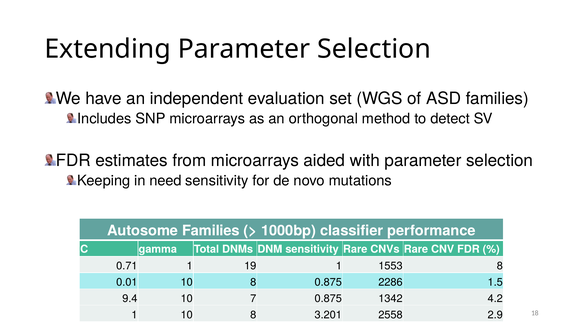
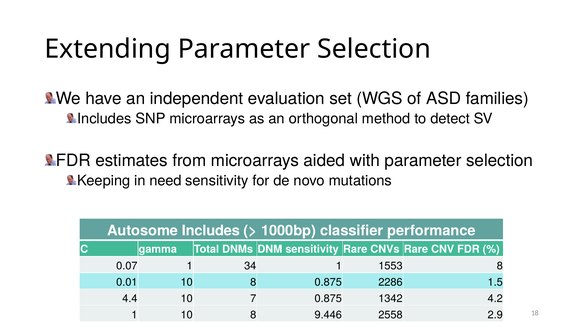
Autosome Families: Families -> Includes
0.71: 0.71 -> 0.07
19: 19 -> 34
9.4: 9.4 -> 4.4
3.201: 3.201 -> 9.446
